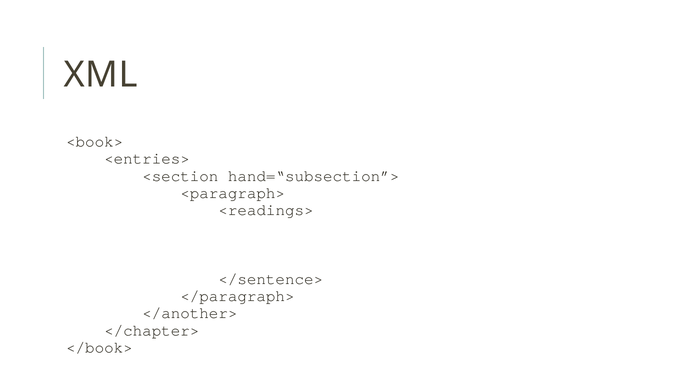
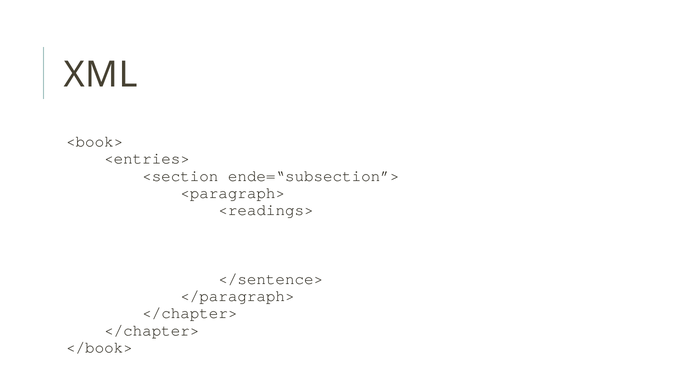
hand=“subsection”>: hand=“subsection”> -> ende=“subsection”>
</another> at (190, 313): </another> -> </chapter>
